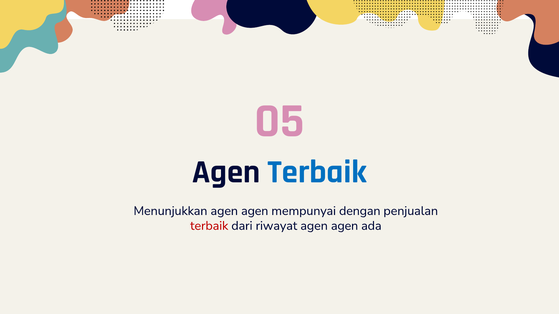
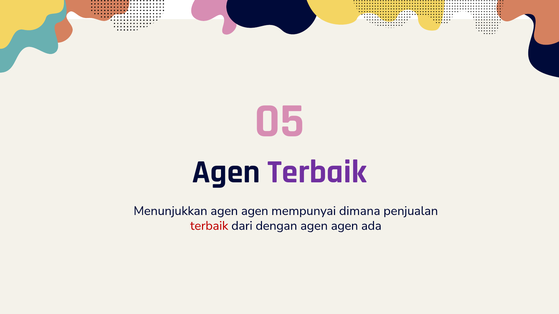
Terbaik at (317, 172) colour: blue -> purple
dengan: dengan -> dimana
riwayat: riwayat -> dengan
